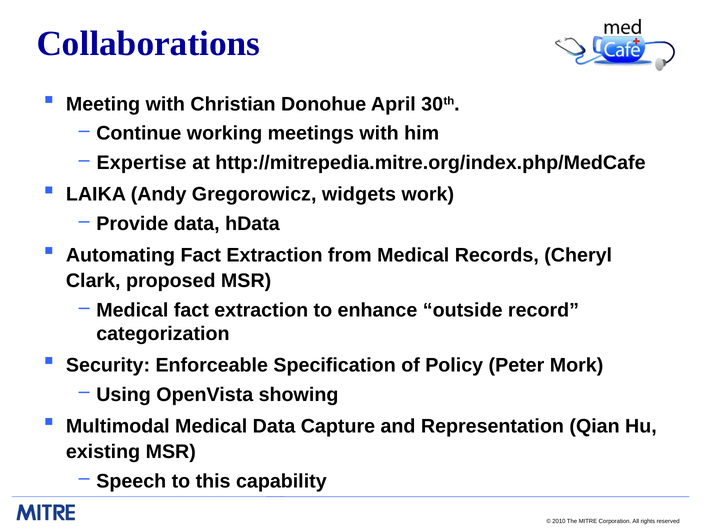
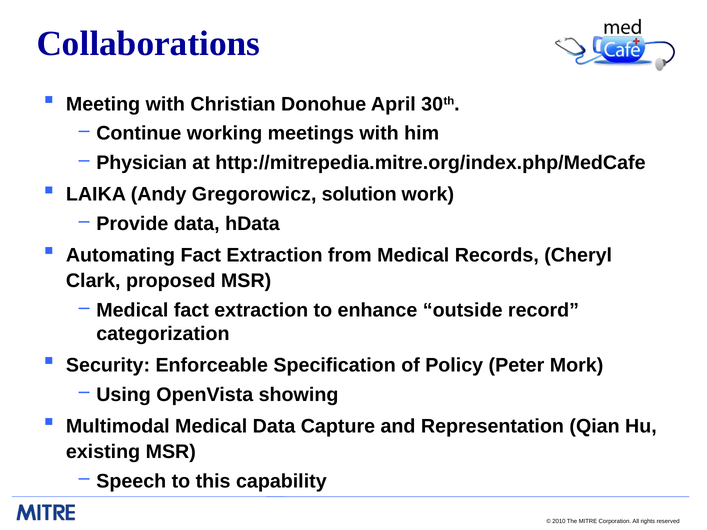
Expertise: Expertise -> Physician
widgets: widgets -> solution
